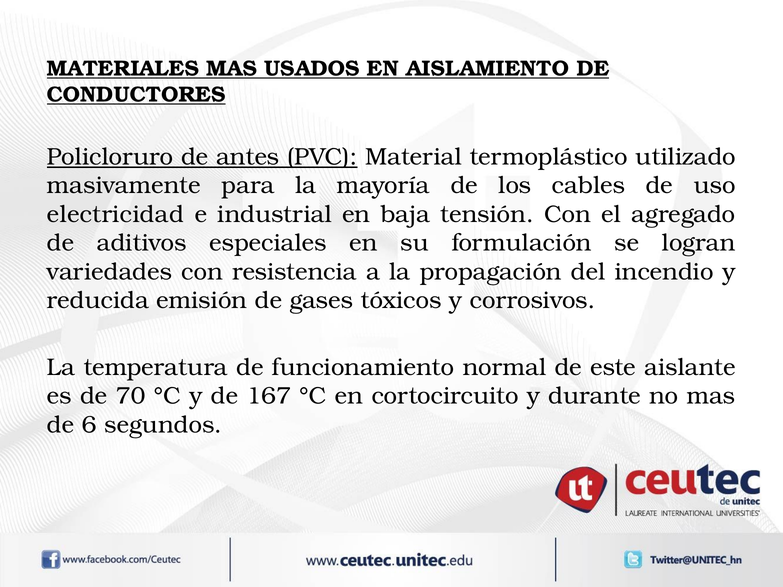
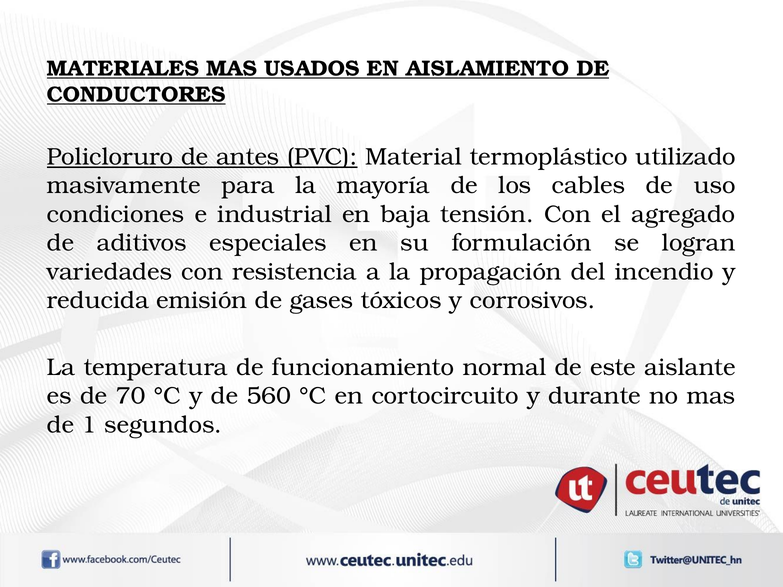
electricidad: electricidad -> condiciones
167: 167 -> 560
6: 6 -> 1
